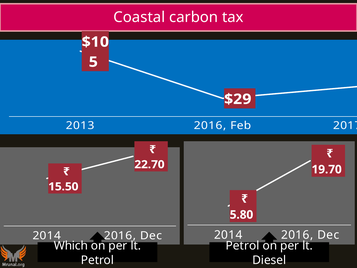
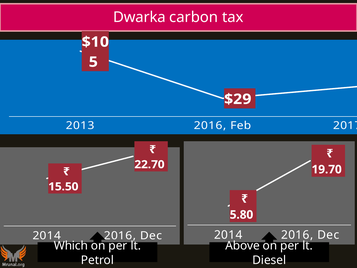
Coastal: Coastal -> Dwarka
Petrol at (243, 246): Petrol -> Above
